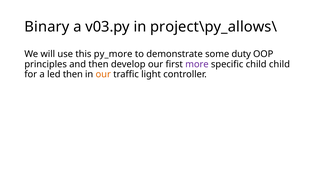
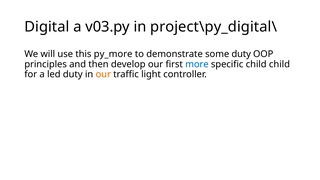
Binary: Binary -> Digital
project\py_allows\: project\py_allows\ -> project\py_digital\
more colour: purple -> blue
led then: then -> duty
